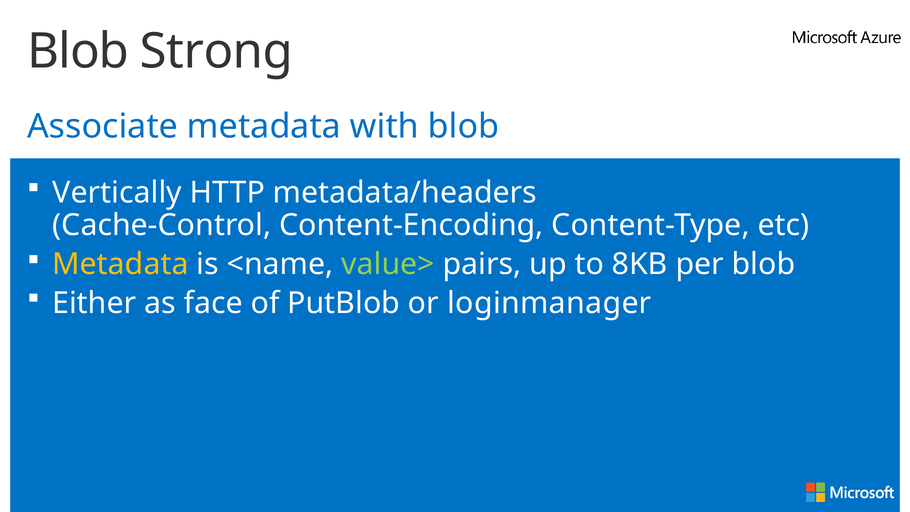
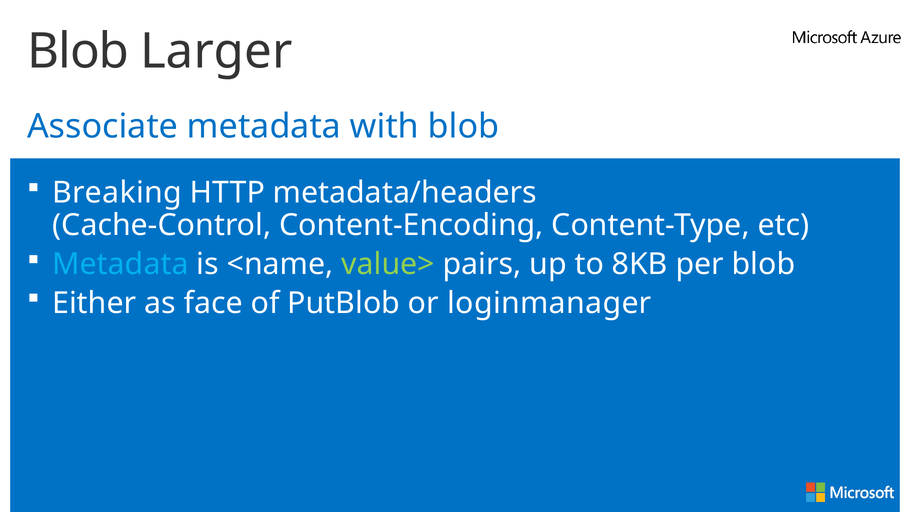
Strong: Strong -> Larger
Vertically: Vertically -> Breaking
Metadata at (120, 264) colour: yellow -> light blue
